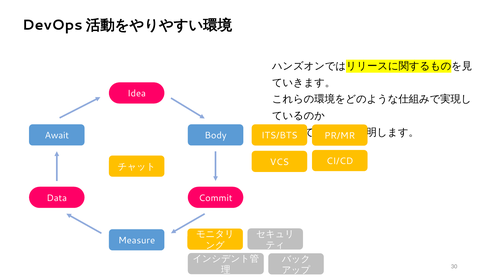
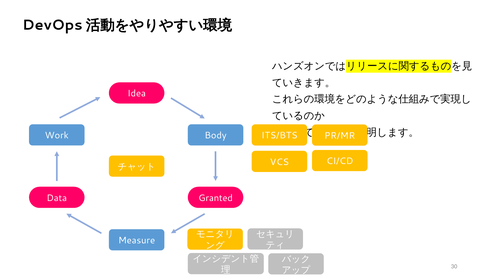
Await: Await -> Work
Commit: Commit -> Granted
